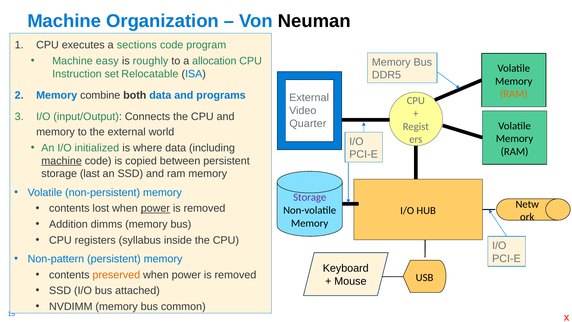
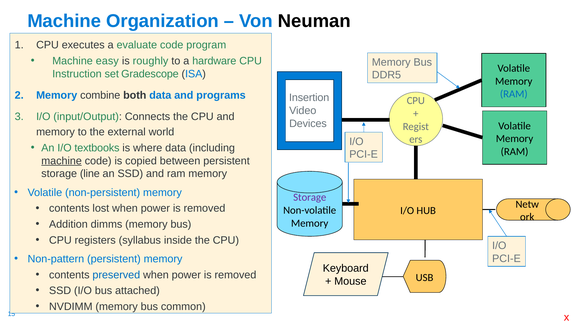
sections: sections -> evaluate
allocation: allocation -> hardware
Relocatable: Relocatable -> Gradescope
RAM at (514, 94) colour: orange -> blue
External at (309, 98): External -> Insertion
Quarter: Quarter -> Devices
initialized: initialized -> textbooks
last: last -> line
power at (155, 208) underline: present -> none
preserved colour: orange -> blue
